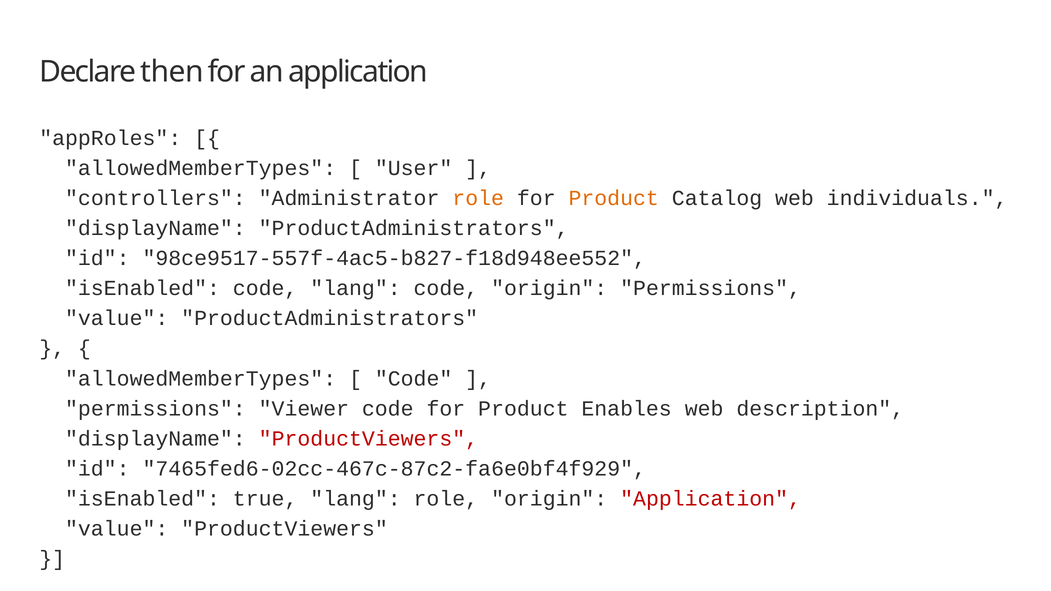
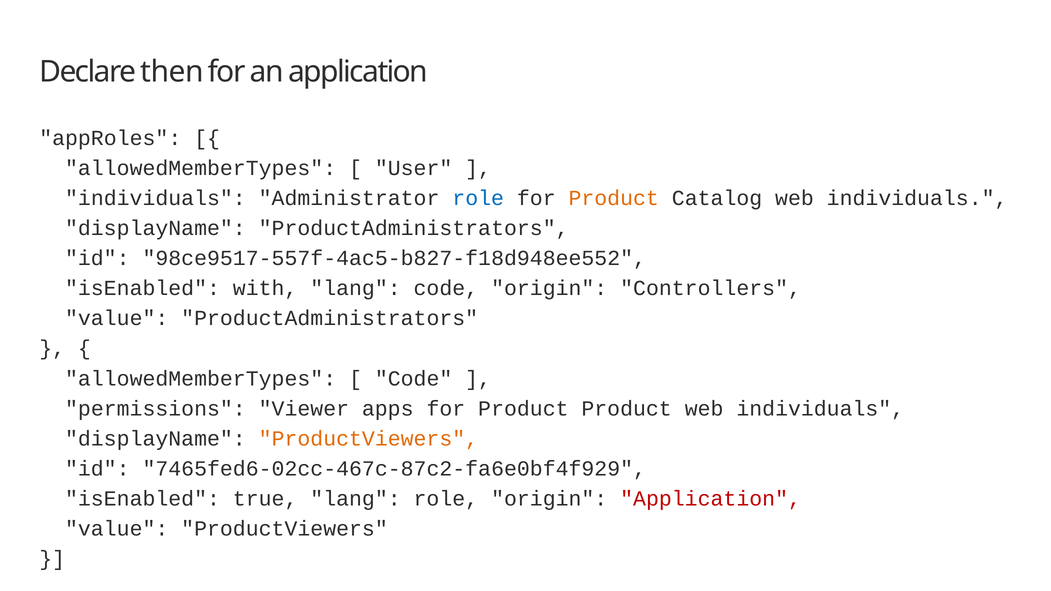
controllers at (155, 198): controllers -> individuals
role at (478, 198) colour: orange -> blue
isEnabled code: code -> with
origin Permissions: Permissions -> Controllers
Viewer code: code -> apps
Product Enables: Enables -> Product
description at (820, 409): description -> individuals
ProductViewers at (368, 439) colour: red -> orange
